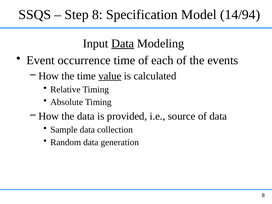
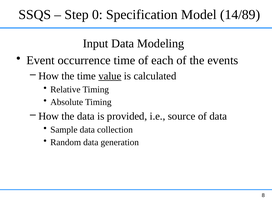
Step 8: 8 -> 0
14/94: 14/94 -> 14/89
Data at (123, 43) underline: present -> none
